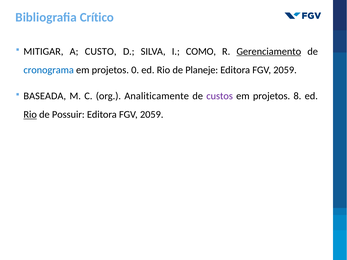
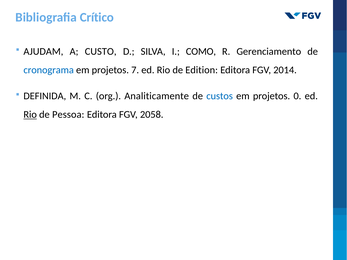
MITIGAR: MITIGAR -> AJUDAM
Gerenciamento underline: present -> none
0: 0 -> 7
Planeje: Planeje -> Edition
2059 at (285, 70): 2059 -> 2014
BASEADA: BASEADA -> DEFINIDA
custos colour: purple -> blue
8: 8 -> 0
Possuir: Possuir -> Pessoa
2059 at (152, 115): 2059 -> 2058
